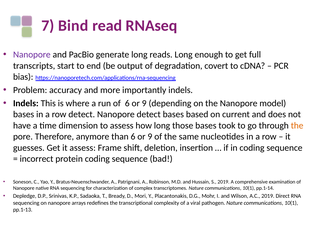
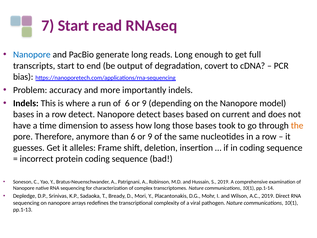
7 Bind: Bind -> Start
Nanopore at (32, 55) colour: purple -> blue
it assess: assess -> alleles
